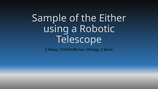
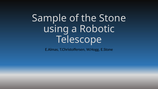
Either: Either -> Stone
